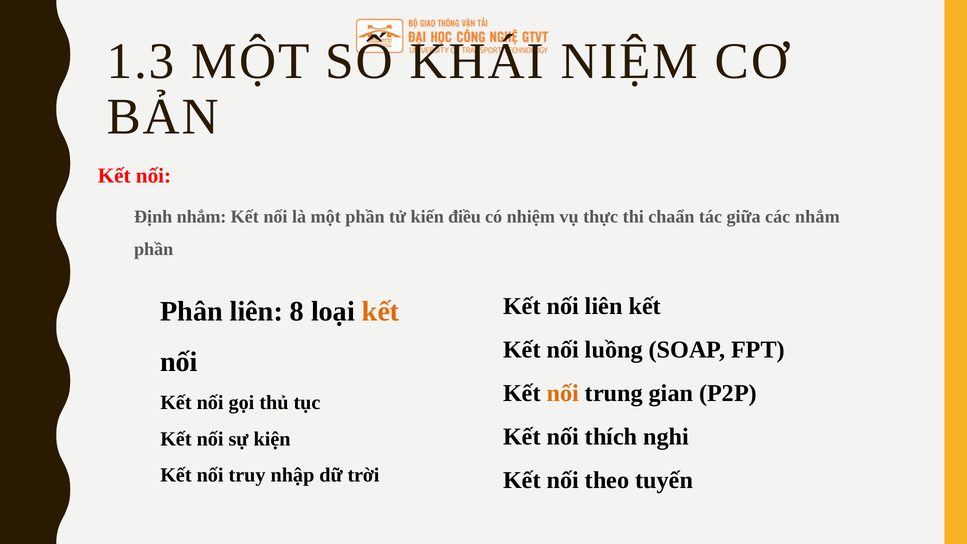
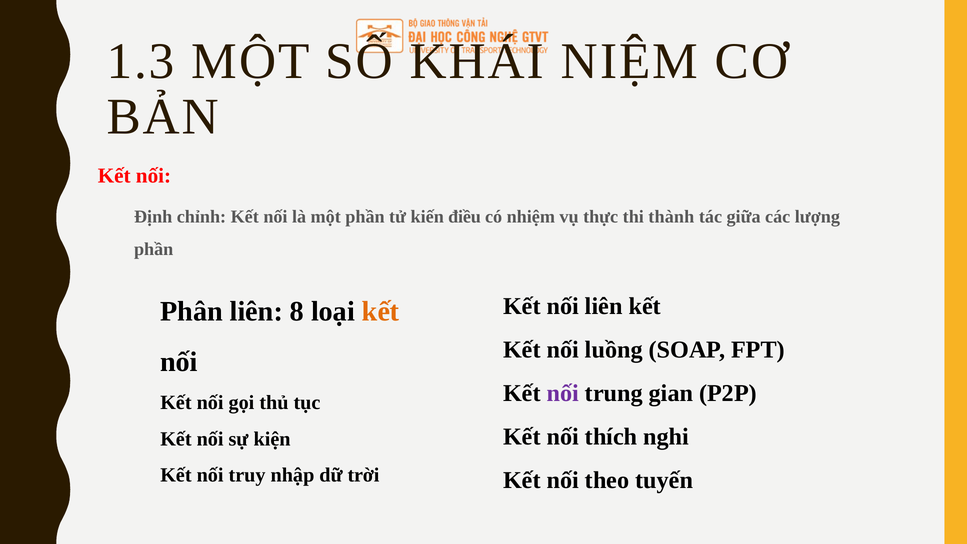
Định nhắm: nhắm -> chỉnh
chaẩn: chaẩn -> thành
các nhắm: nhắm -> lượng
nối at (563, 393) colour: orange -> purple
